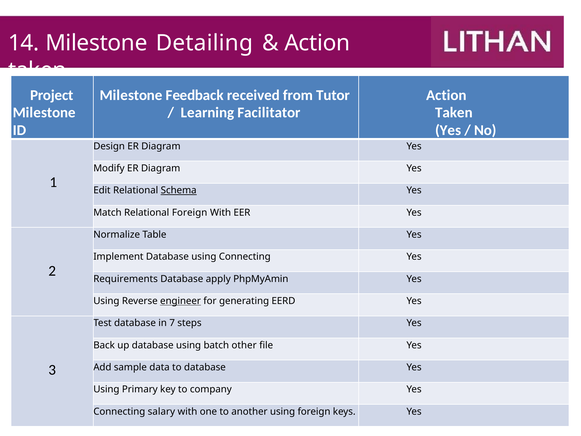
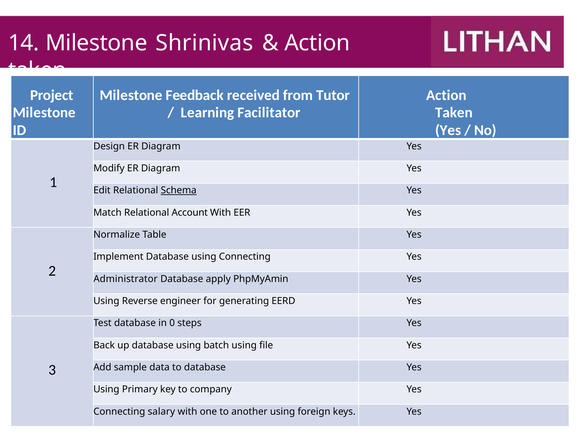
Detailing: Detailing -> Shrinivas
Relational Foreign: Foreign -> Account
Requirements: Requirements -> Administrator
engineer underline: present -> none
7: 7 -> 0
batch other: other -> using
